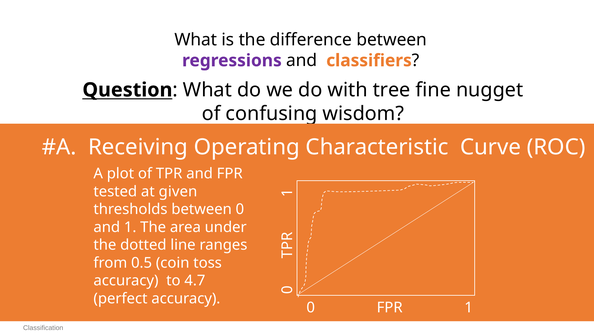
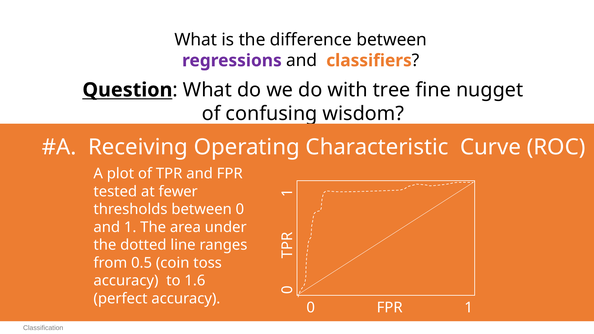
given: given -> fewer
4.7: 4.7 -> 1.6
